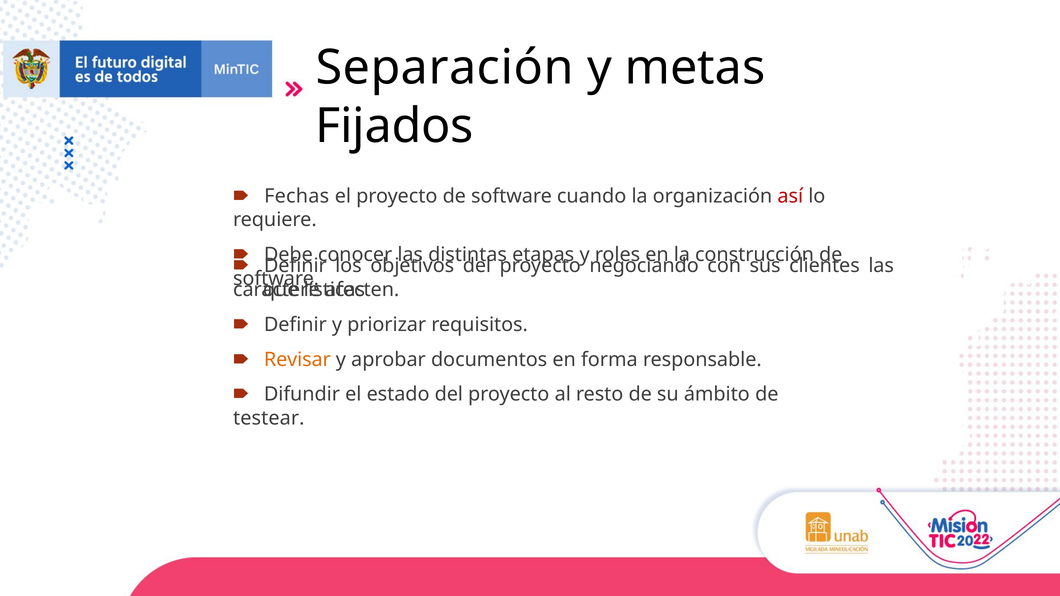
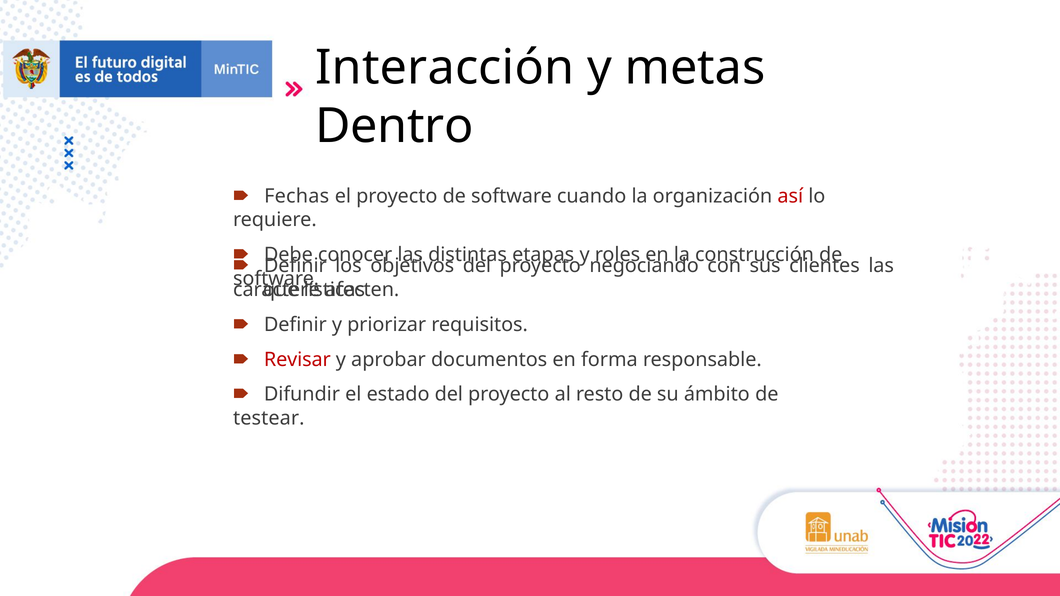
Separación: Separación -> Interacción
Fijados: Fijados -> Dentro
Revisar colour: orange -> red
